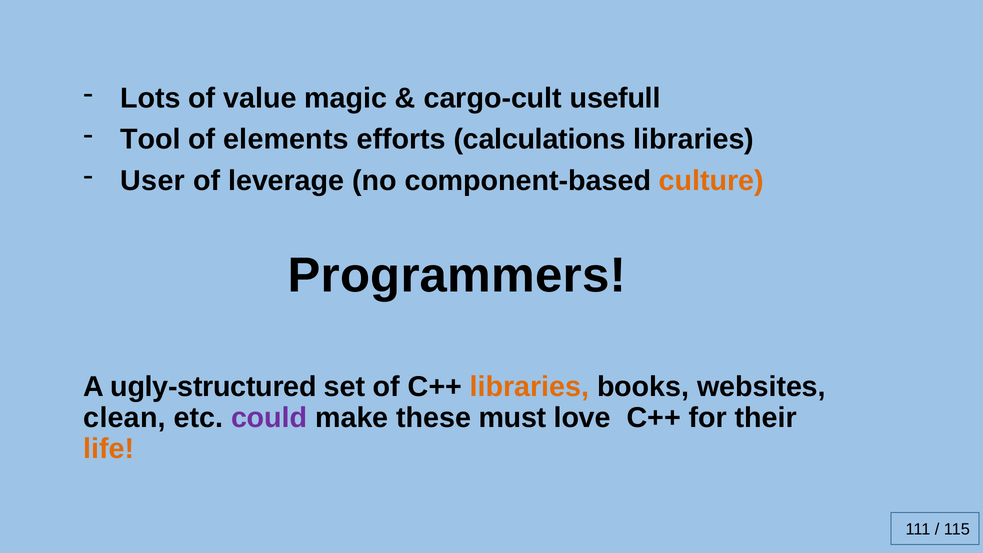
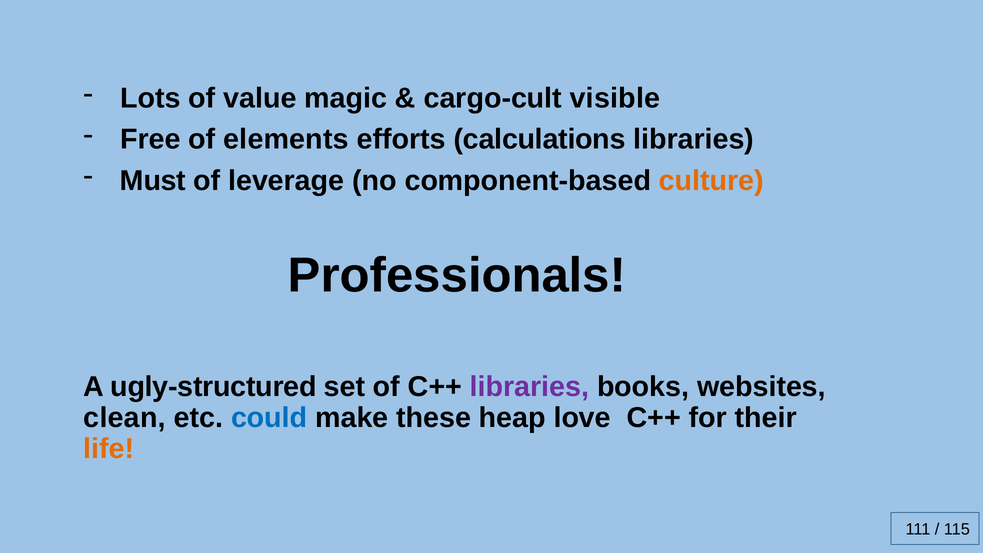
usefull: usefull -> visible
Tool: Tool -> Free
User: User -> Must
Programmers: Programmers -> Professionals
libraries at (530, 387) colour: orange -> purple
could colour: purple -> blue
must: must -> heap
